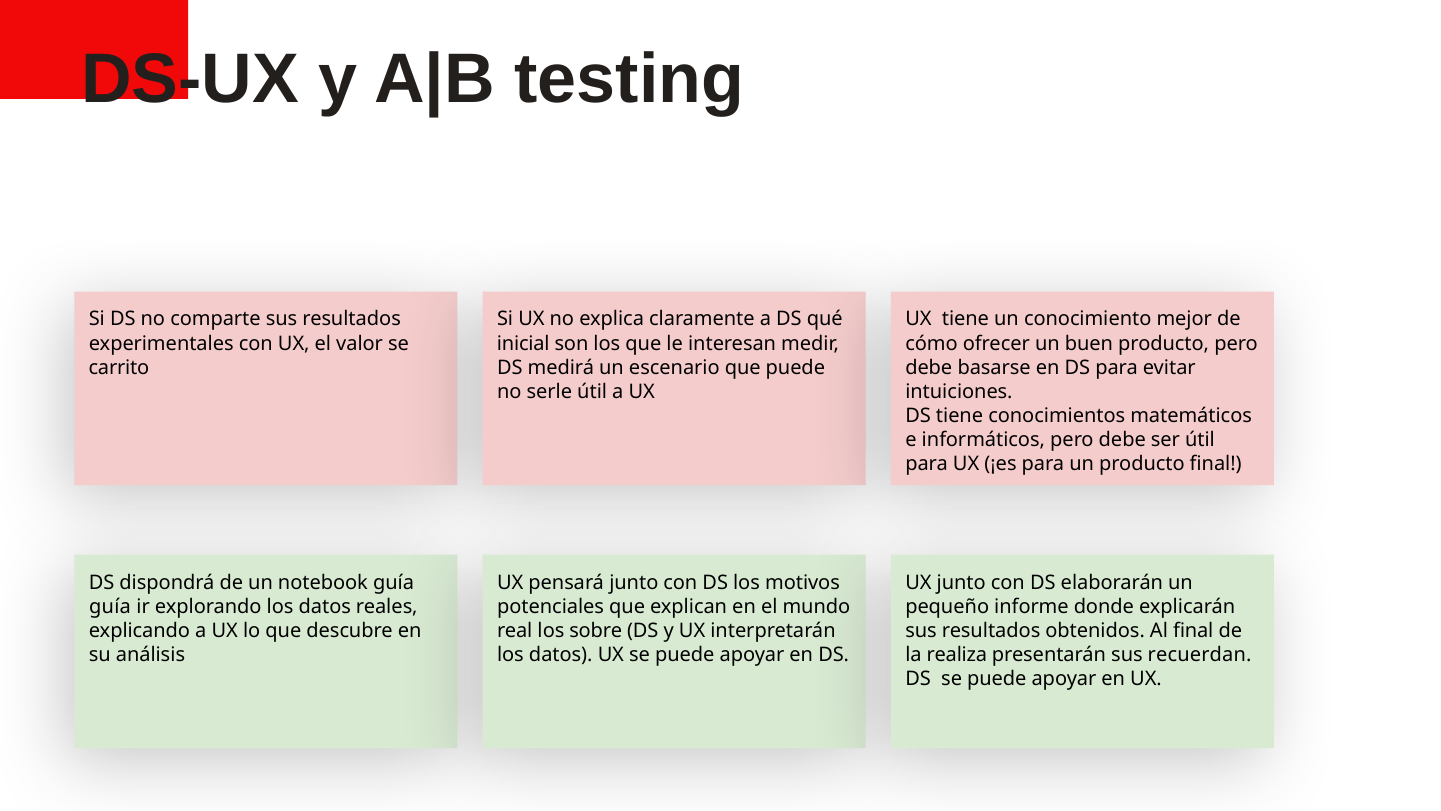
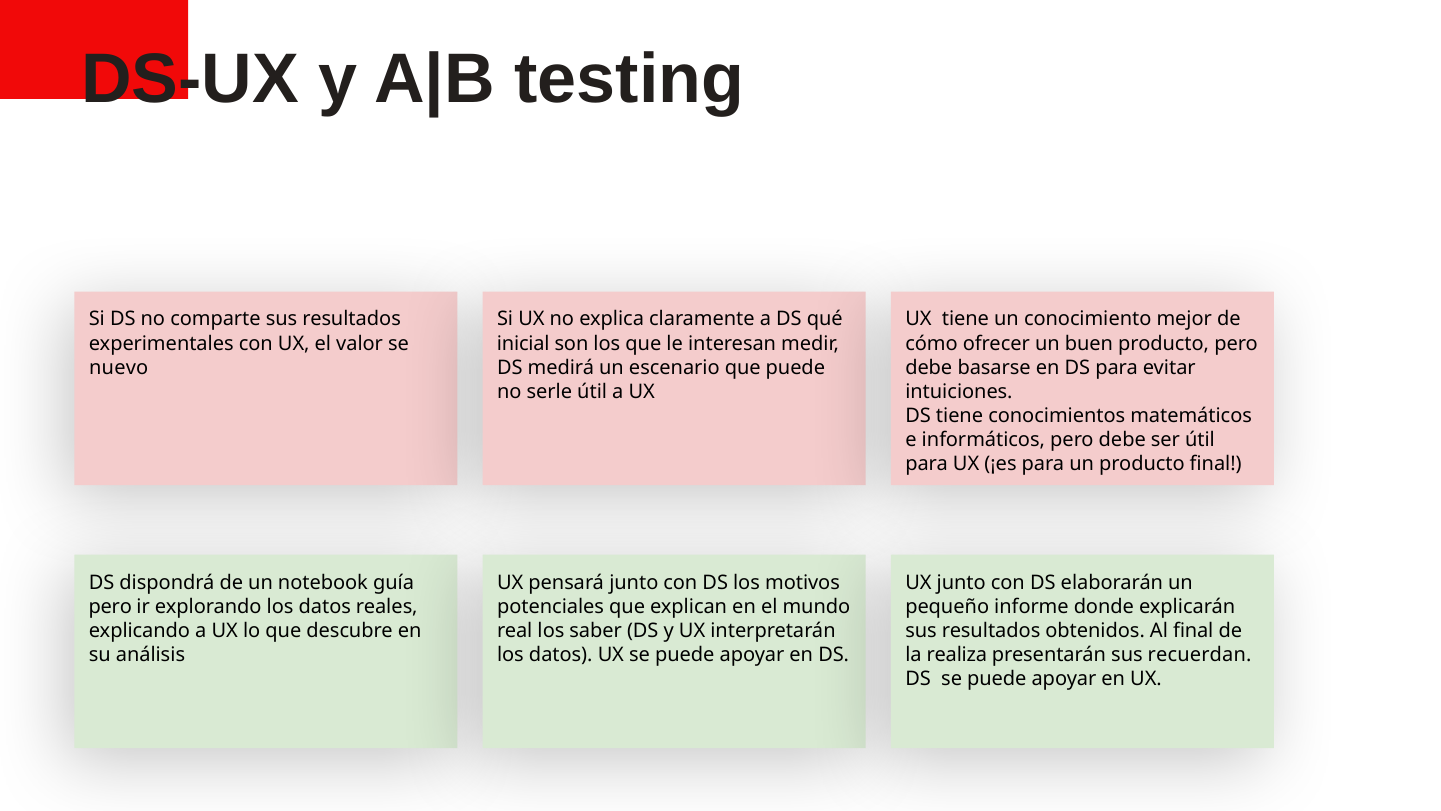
carrito: carrito -> nuevo
guía at (110, 606): guía -> pero
sobre: sobre -> saber
